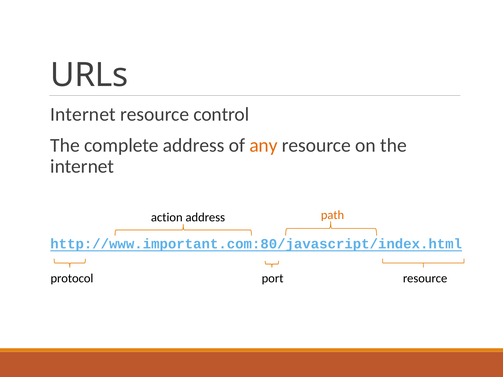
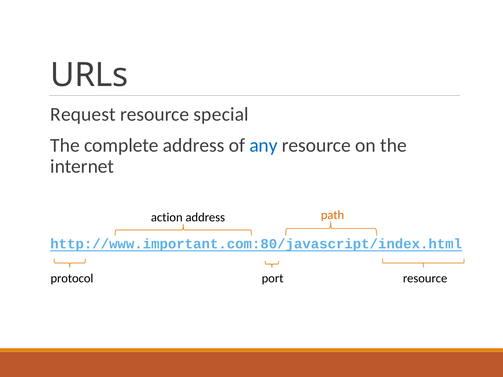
Internet at (83, 115): Internet -> Request
control: control -> special
any colour: orange -> blue
